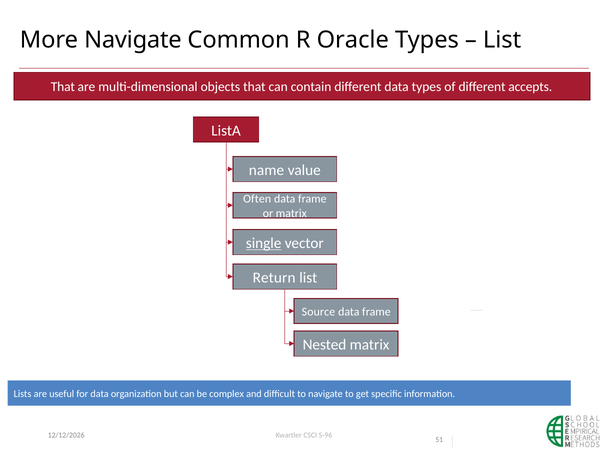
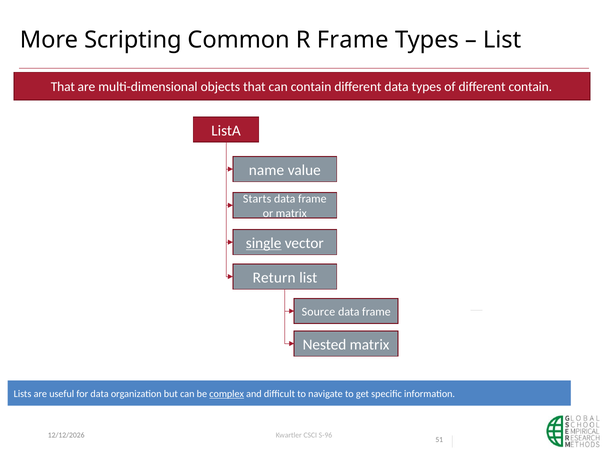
More Navigate: Navigate -> Scripting
R Oracle: Oracle -> Frame
different accepts: accepts -> contain
Often: Often -> Starts
complex underline: none -> present
